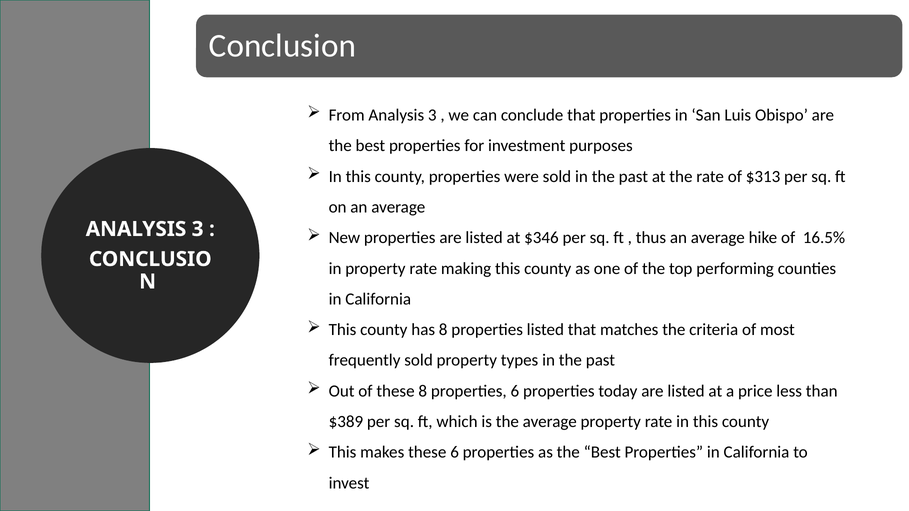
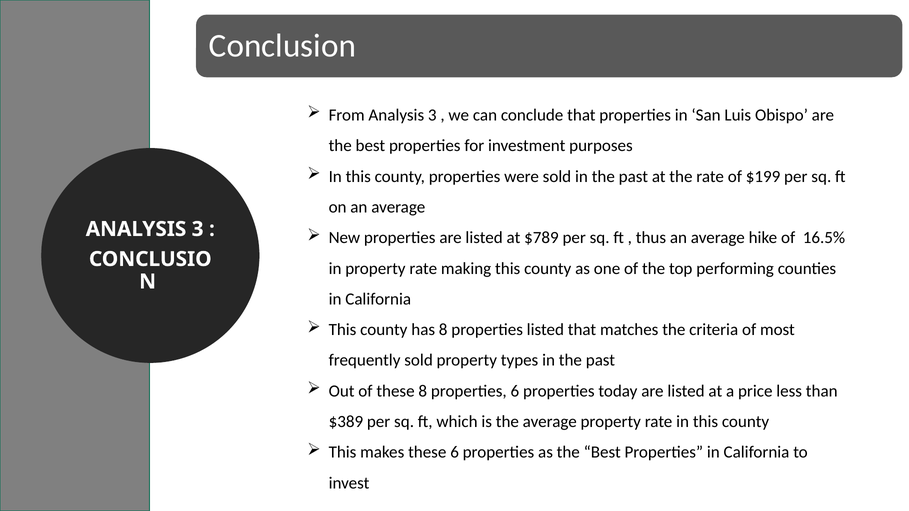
$313: $313 -> $199
$346: $346 -> $789
